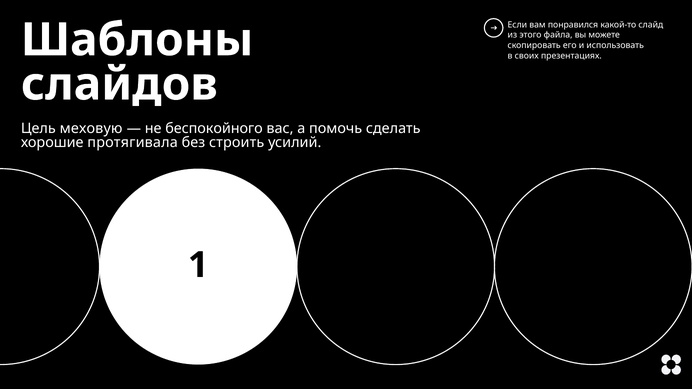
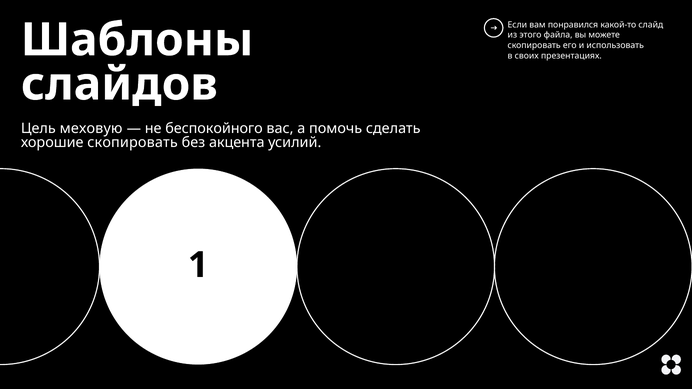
хорошие протягивала: протягивала -> скопировать
строить: строить -> акцента
